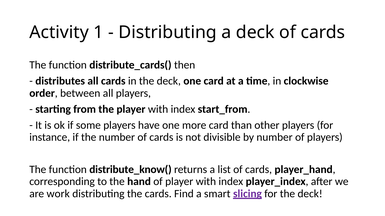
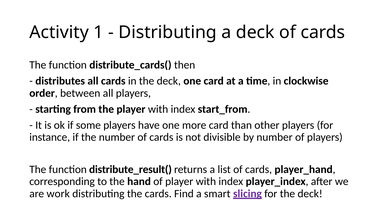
distribute_know(: distribute_know( -> distribute_result(
